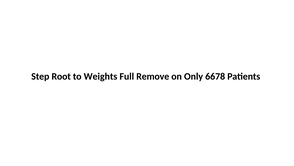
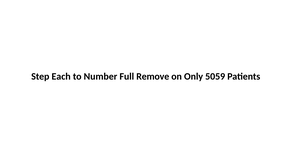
Root: Root -> Each
Weights: Weights -> Number
6678: 6678 -> 5059
